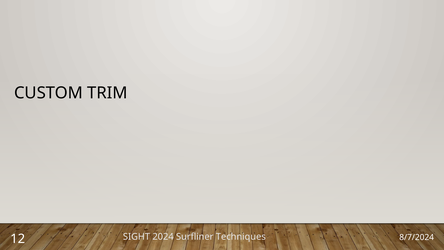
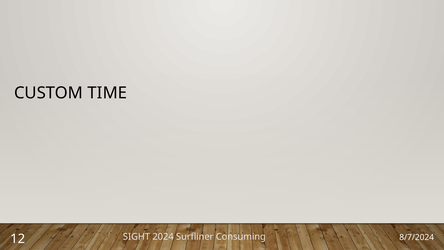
TRIM: TRIM -> TIME
Techniques: Techniques -> Consuming
